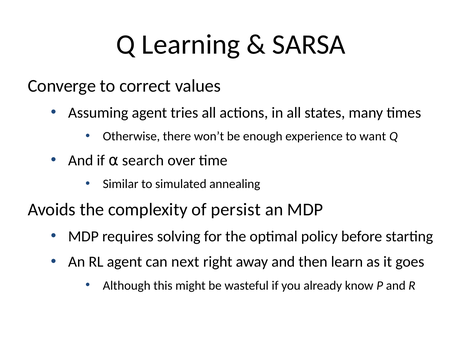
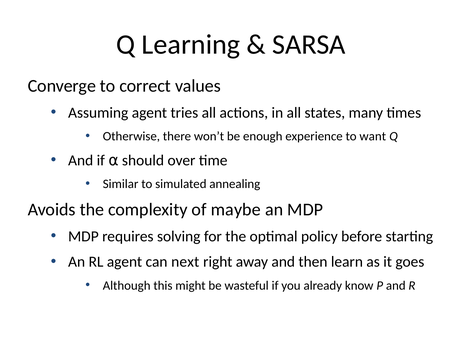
search: search -> should
persist: persist -> maybe
